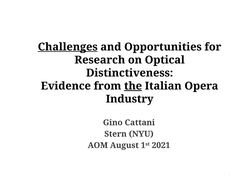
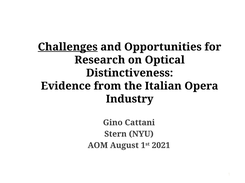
the underline: present -> none
